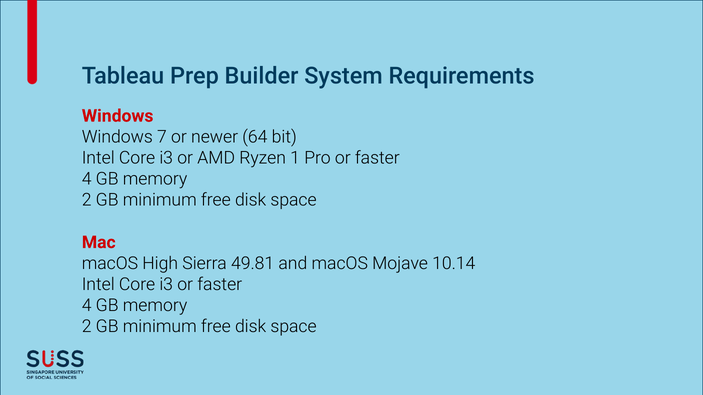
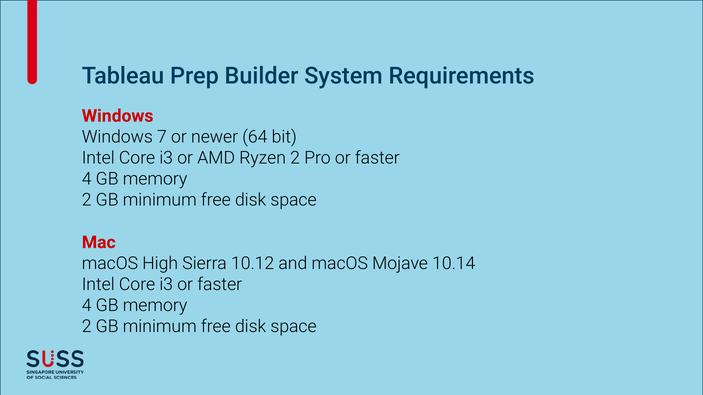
Ryzen 1: 1 -> 2
49.81: 49.81 -> 10.12
